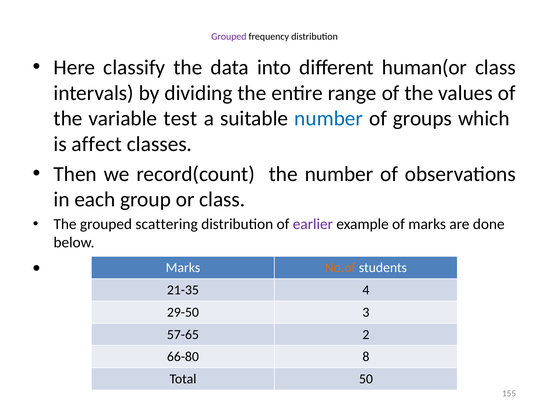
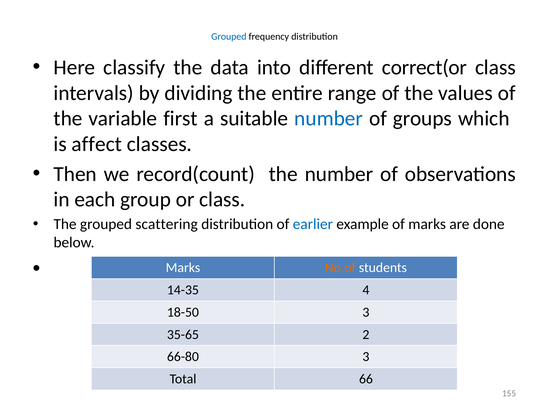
Grouped at (229, 37) colour: purple -> blue
human(or: human(or -> correct(or
test: test -> first
earlier colour: purple -> blue
21-35: 21-35 -> 14-35
29-50: 29-50 -> 18-50
57-65: 57-65 -> 35-65
66-80 8: 8 -> 3
50: 50 -> 66
